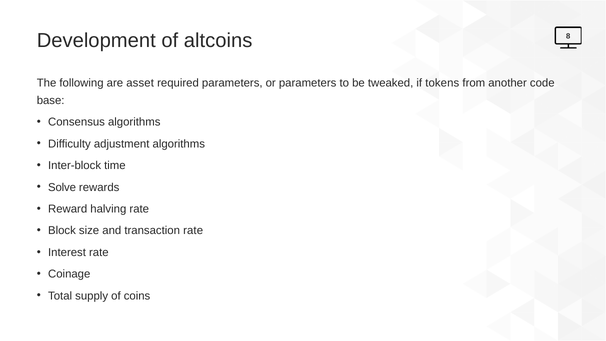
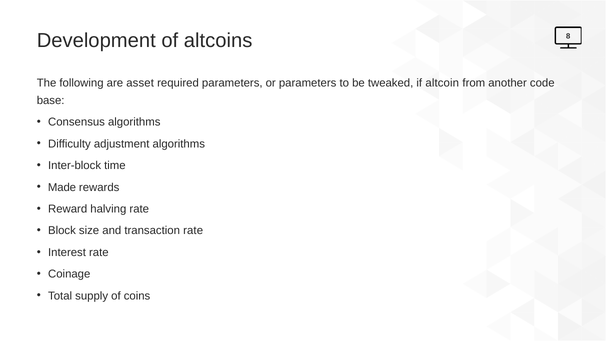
tokens: tokens -> altcoin
Solve: Solve -> Made
